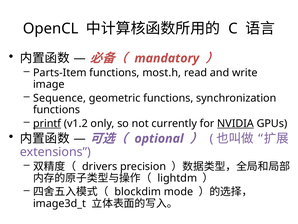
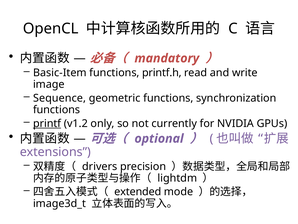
Parts-Item: Parts-Item -> Basic-Item
most.h: most.h -> printf.h
NVIDIA underline: present -> none
blockdim: blockdim -> extended
